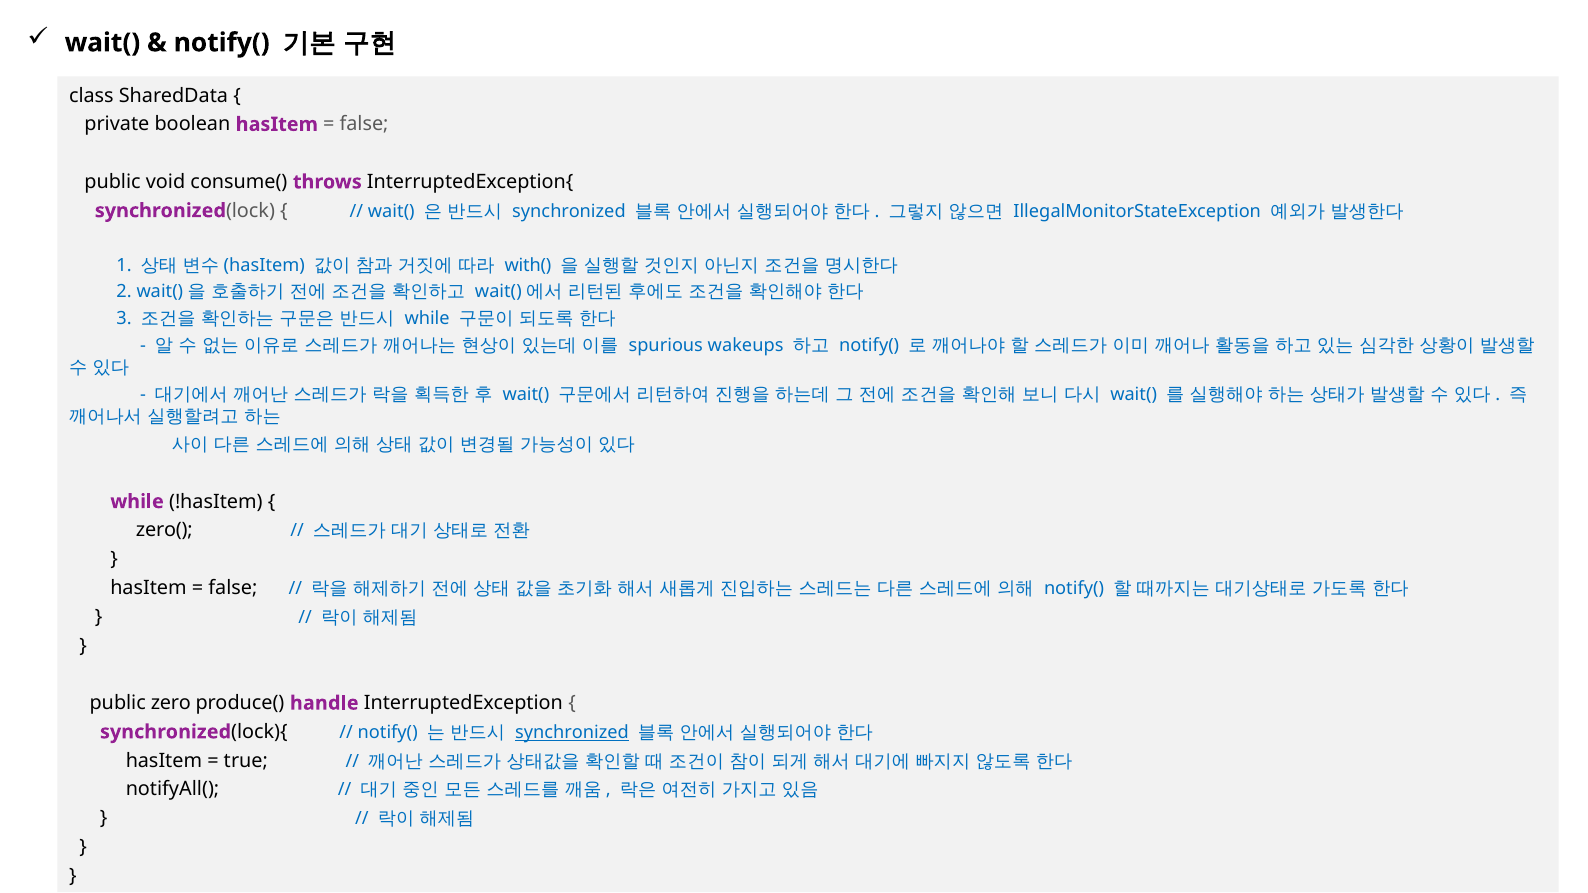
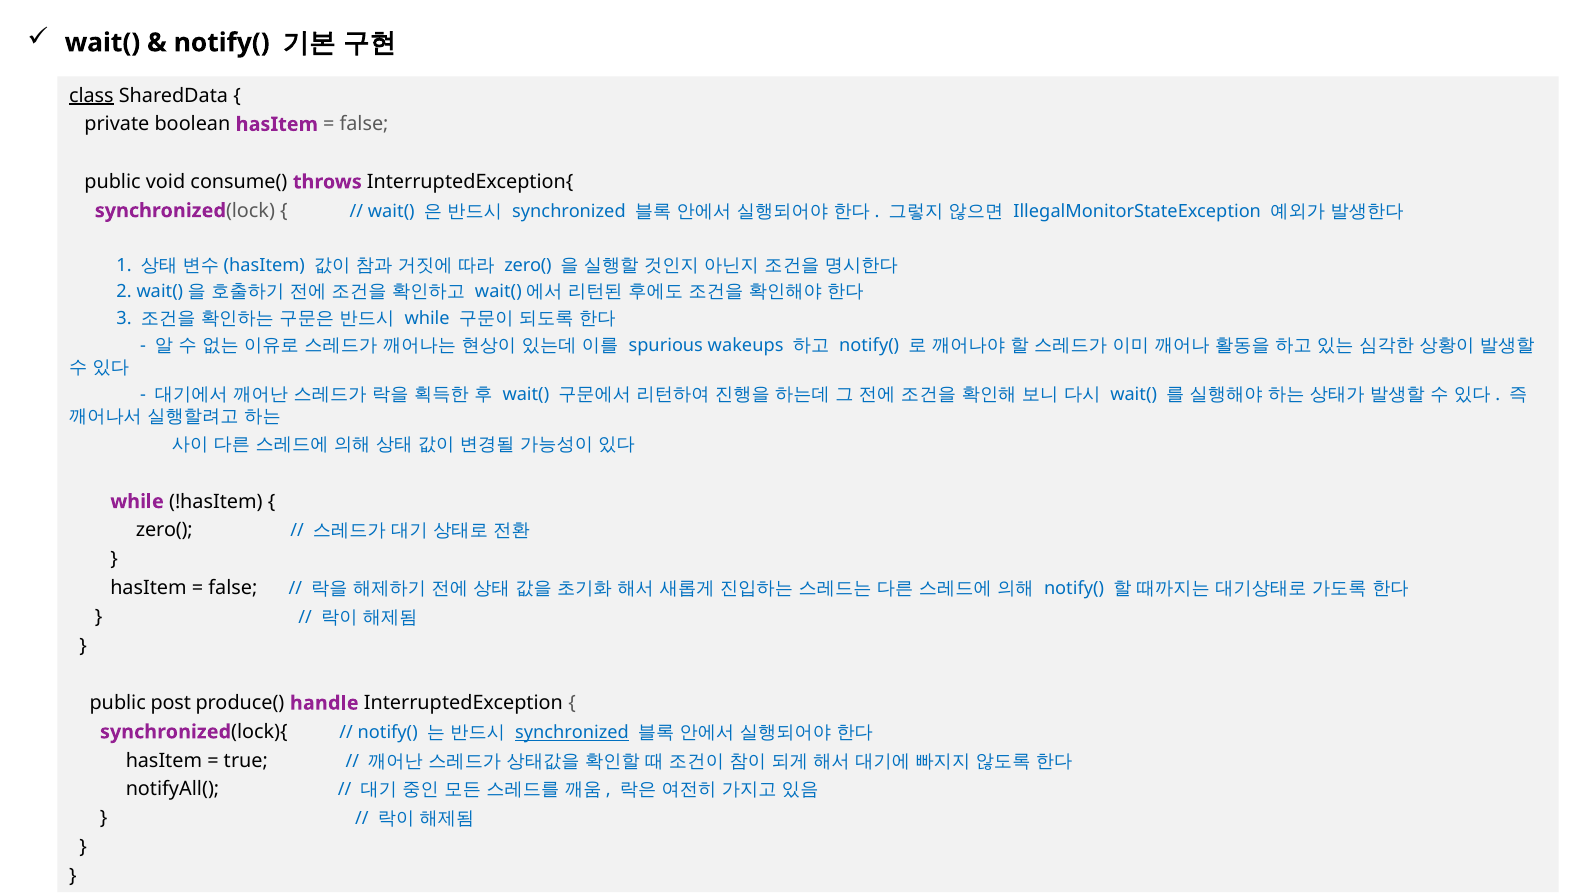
class underline: none -> present
with( at (528, 265): with( -> zero(
zero: zero -> post
